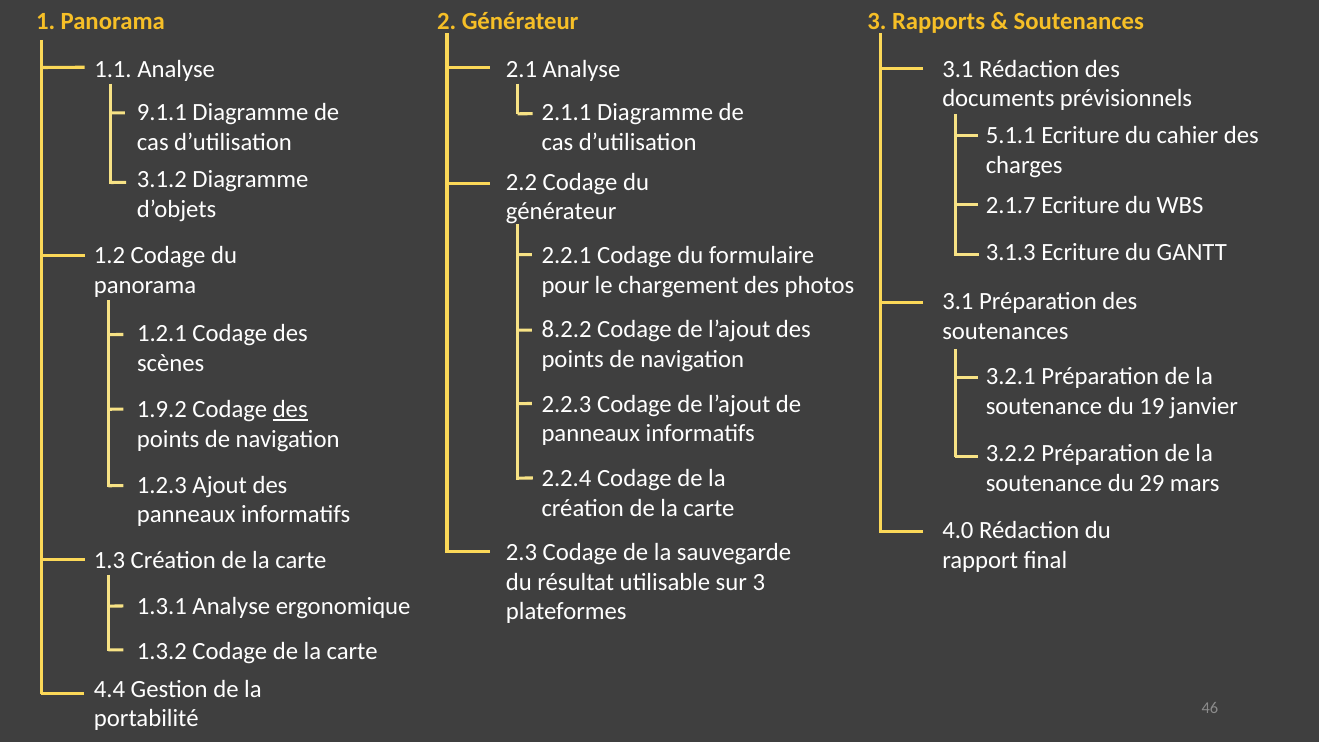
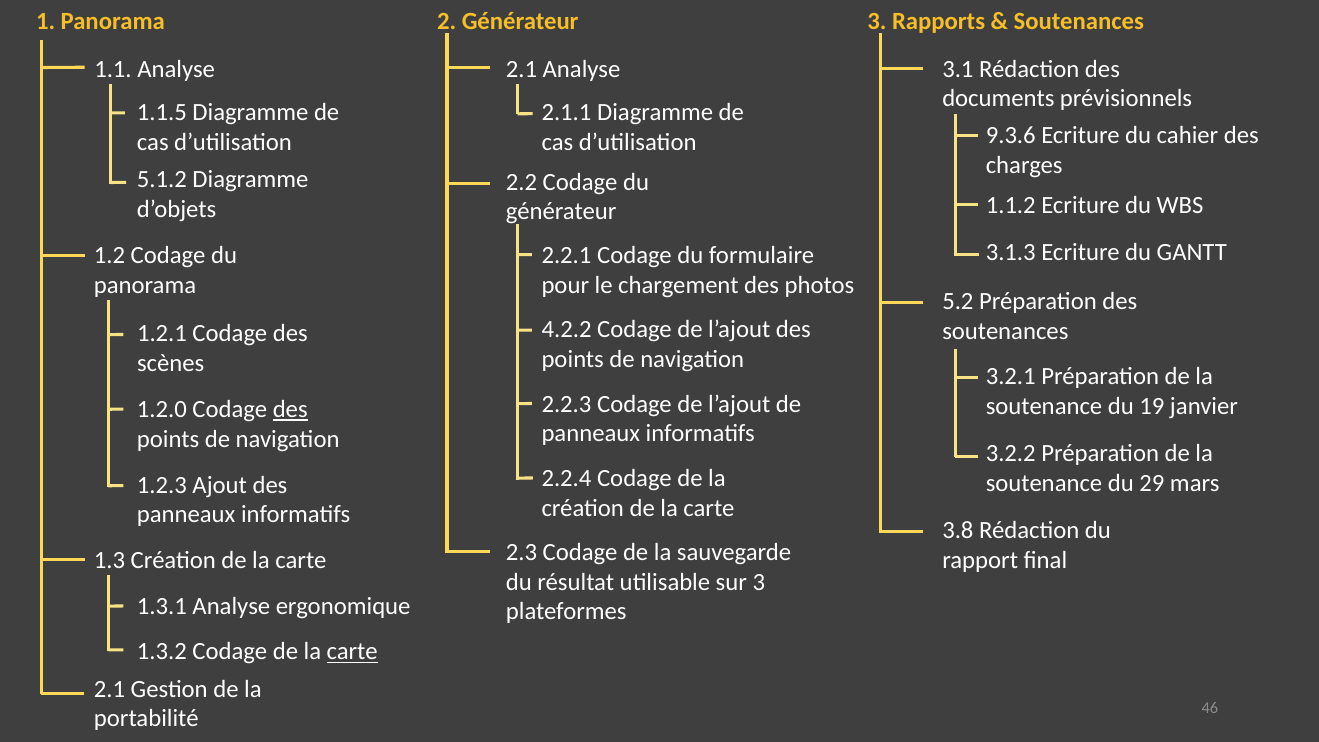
9.1.1: 9.1.1 -> 1.1.5
5.1.1: 5.1.1 -> 9.3.6
3.1.2: 3.1.2 -> 5.1.2
2.1.7: 2.1.7 -> 1.1.2
3.1 at (958, 302): 3.1 -> 5.2
8.2.2: 8.2.2 -> 4.2.2
1.9.2: 1.9.2 -> 1.2.0
4.0: 4.0 -> 3.8
carte at (352, 652) underline: none -> present
4.4 at (110, 689): 4.4 -> 2.1
